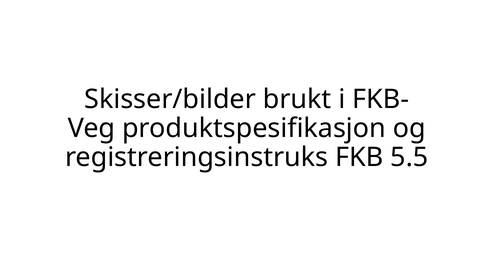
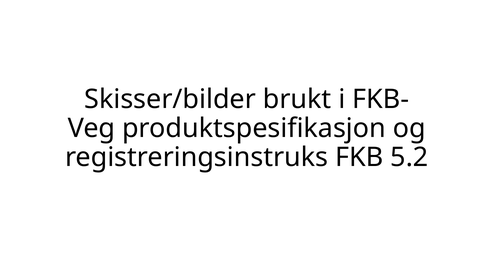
5.5: 5.5 -> 5.2
